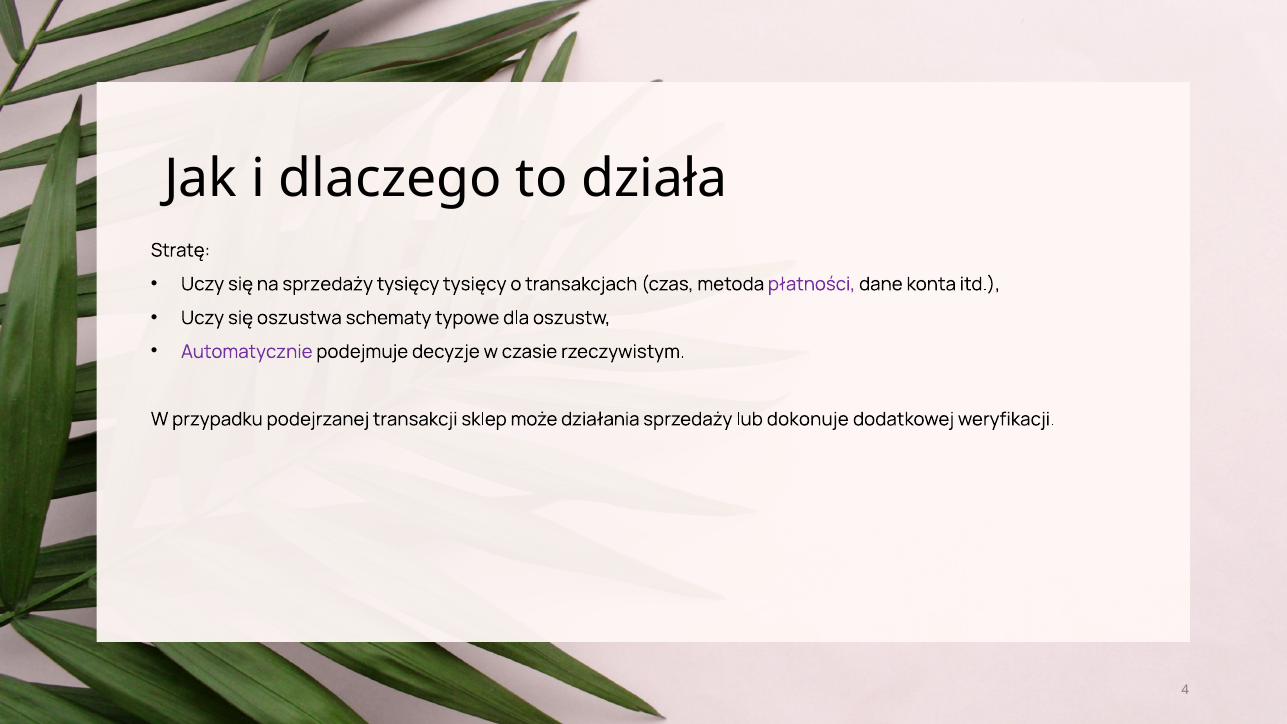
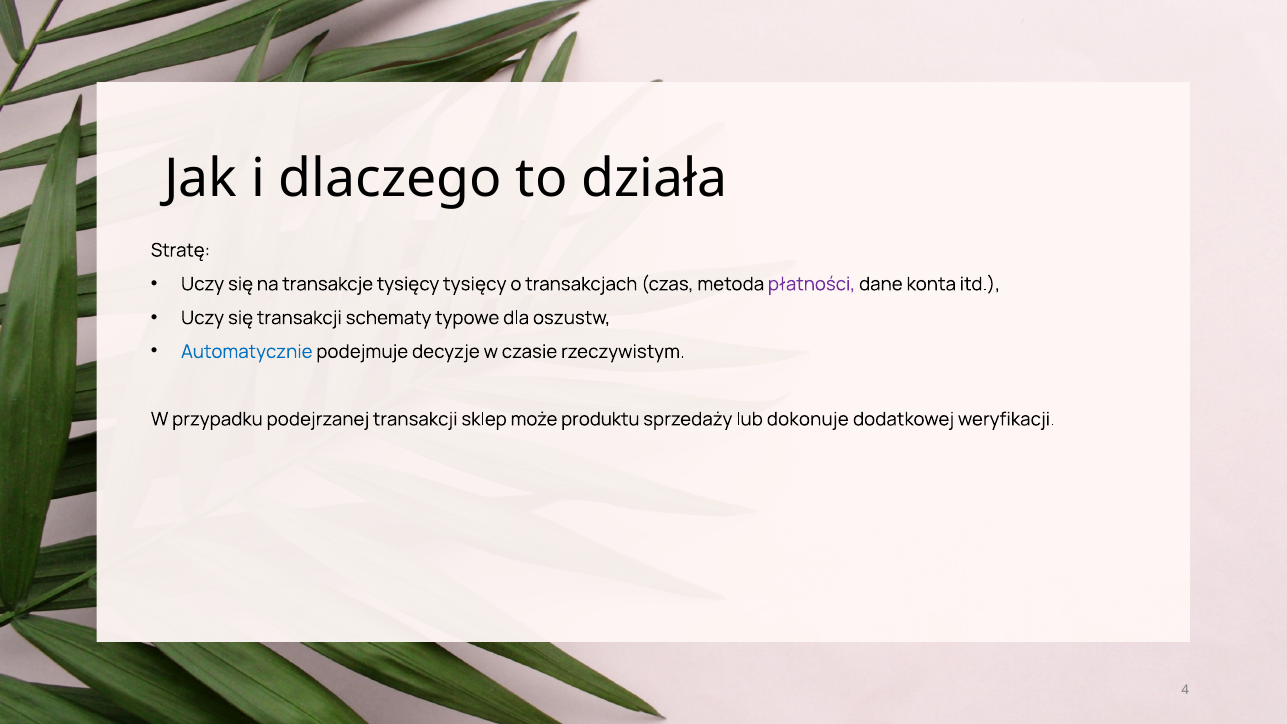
na sprzedaży: sprzedaży -> transakcje
się oszustwa: oszustwa -> transakcji
Automatycznie colour: purple -> blue
działania: działania -> produktu
